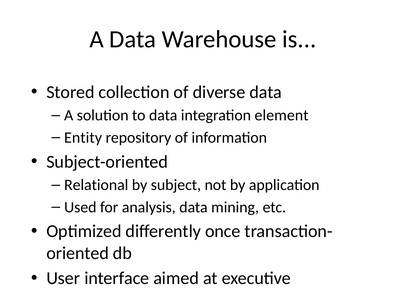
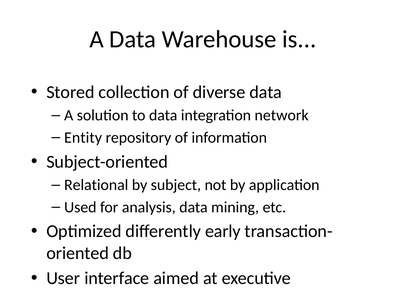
element: element -> network
once: once -> early
